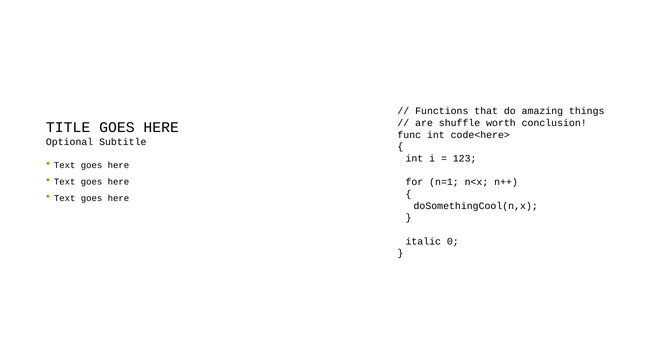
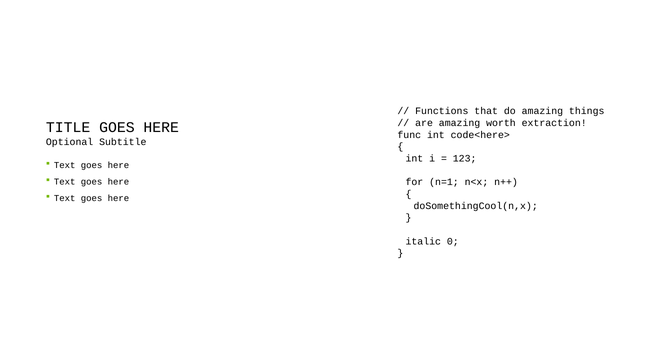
are shuffle: shuffle -> amazing
conclusion: conclusion -> extraction
